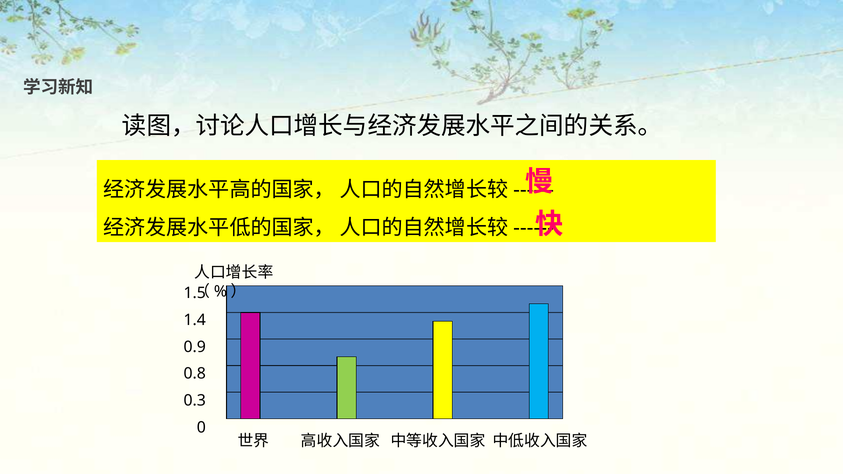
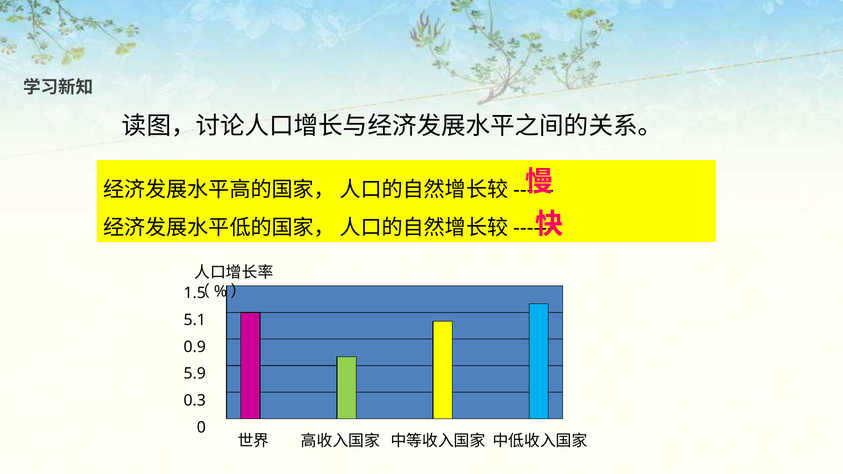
1.4: 1.4 -> 5.1
0.8: 0.8 -> 5.9
